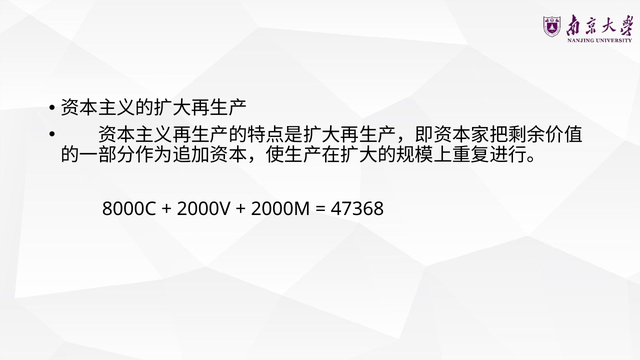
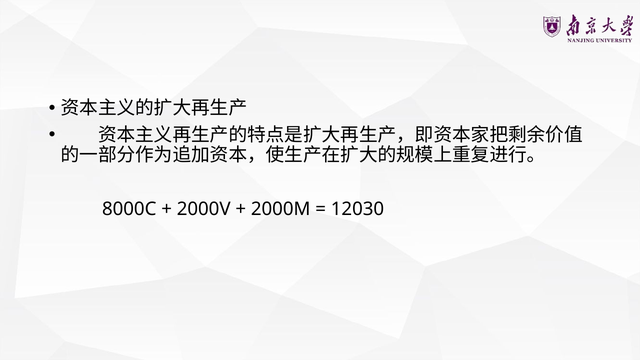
47368: 47368 -> 12030
